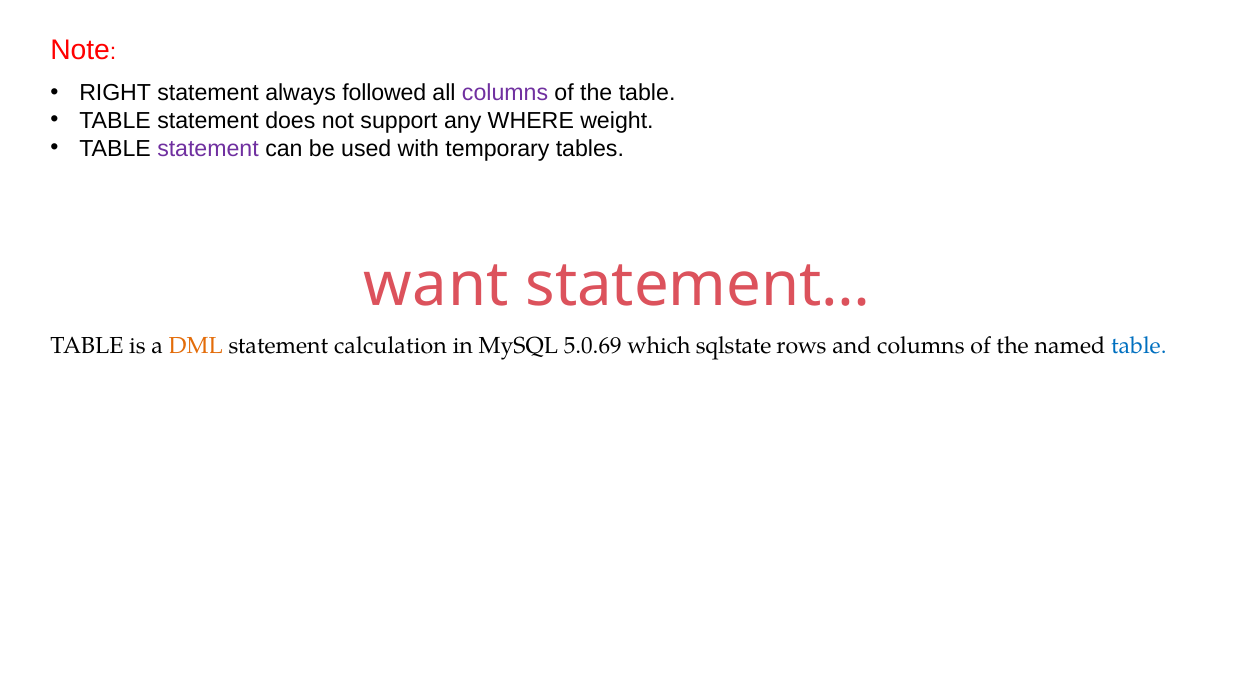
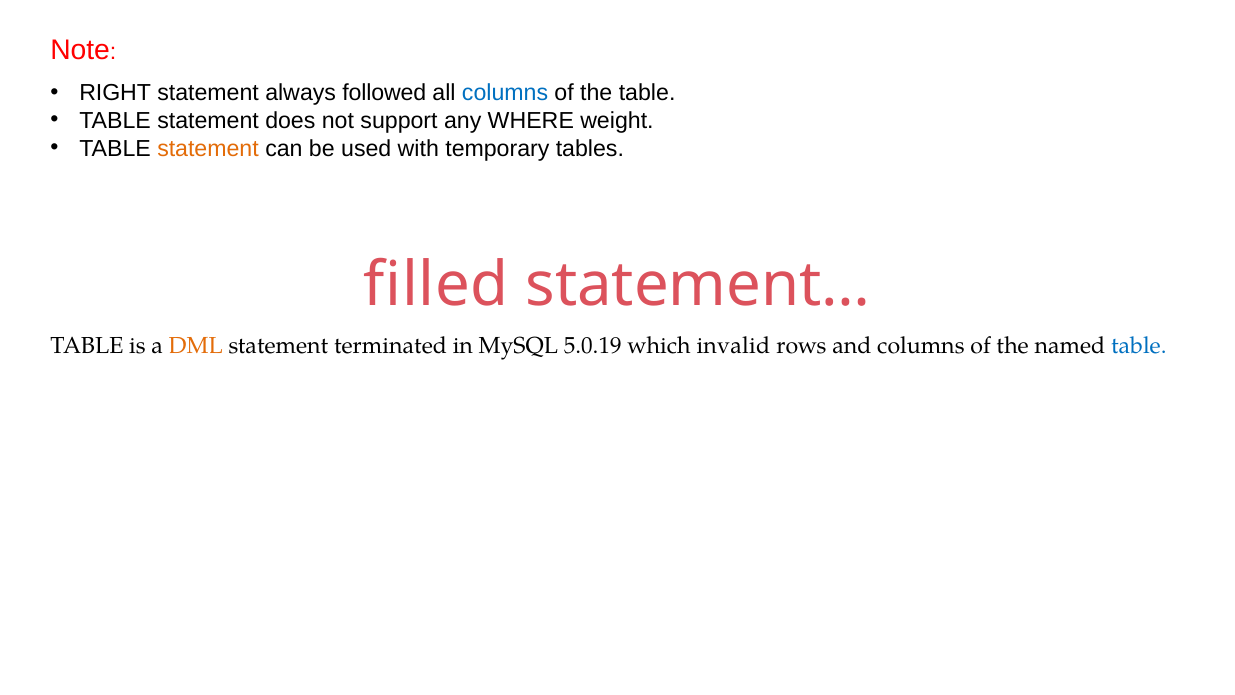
columns at (505, 93) colour: purple -> blue
statement at (208, 148) colour: purple -> orange
want: want -> filled
calculation: calculation -> terminated
5.0.69: 5.0.69 -> 5.0.19
sqlstate: sqlstate -> invalid
